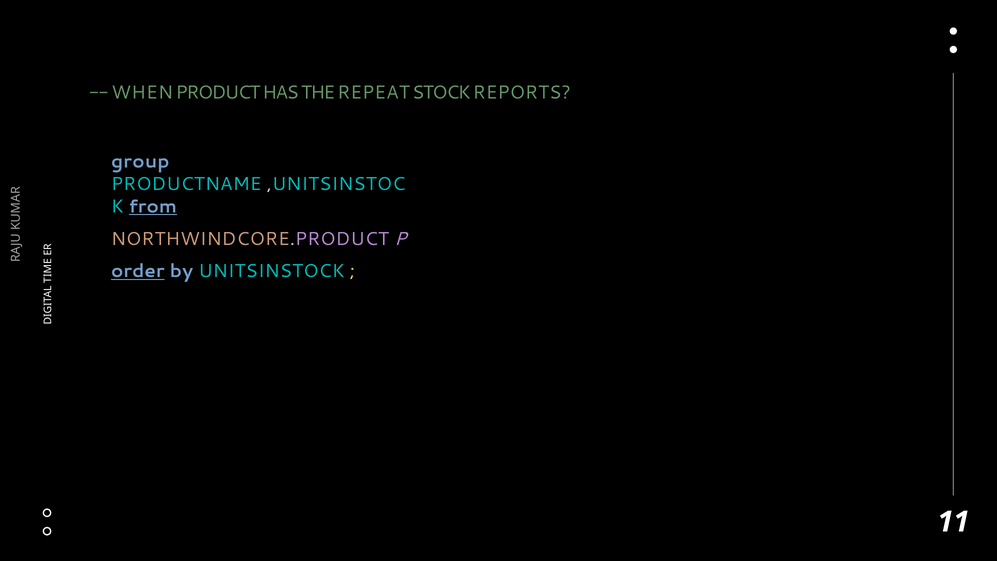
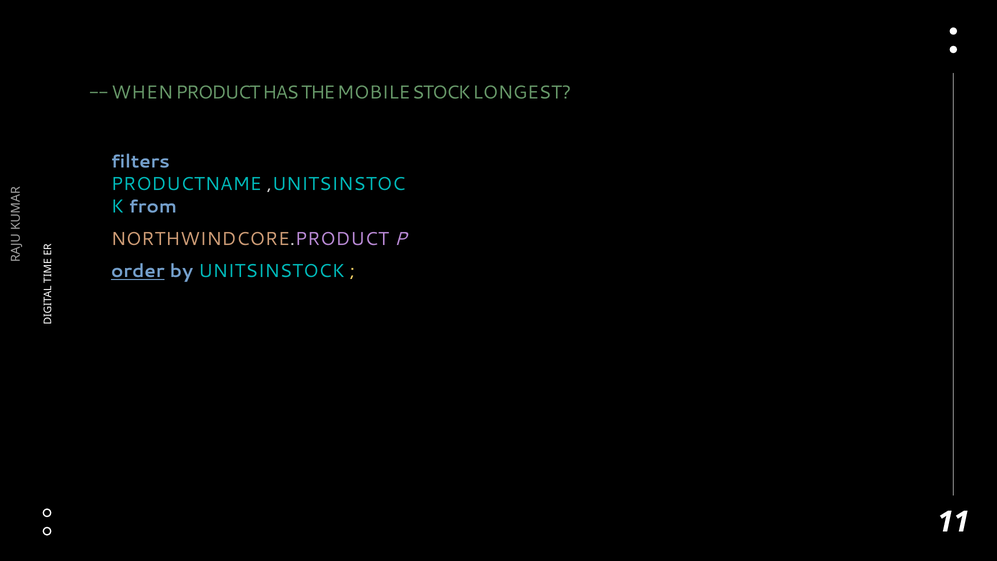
REPEAT: REPEAT -> MOBILE
REPORTS: REPORTS -> LONGEST
group: group -> filters
from underline: present -> none
